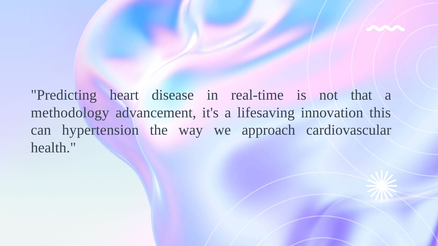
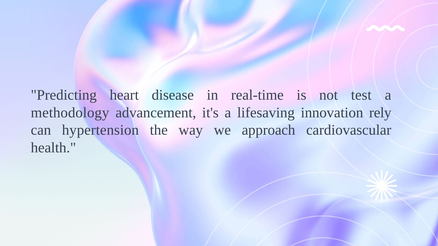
that: that -> test
this: this -> rely
